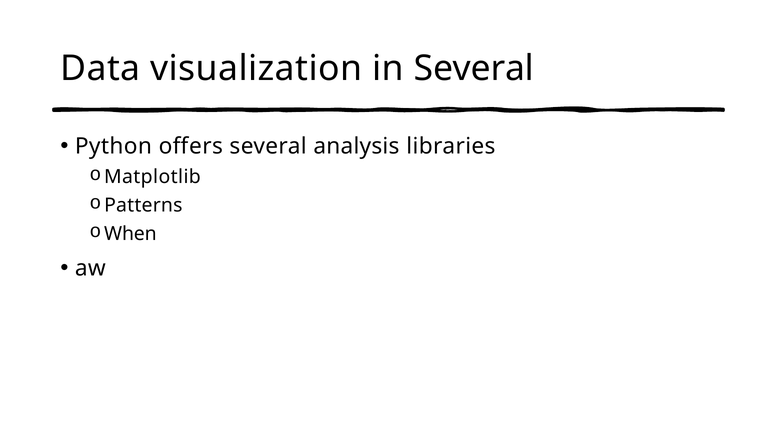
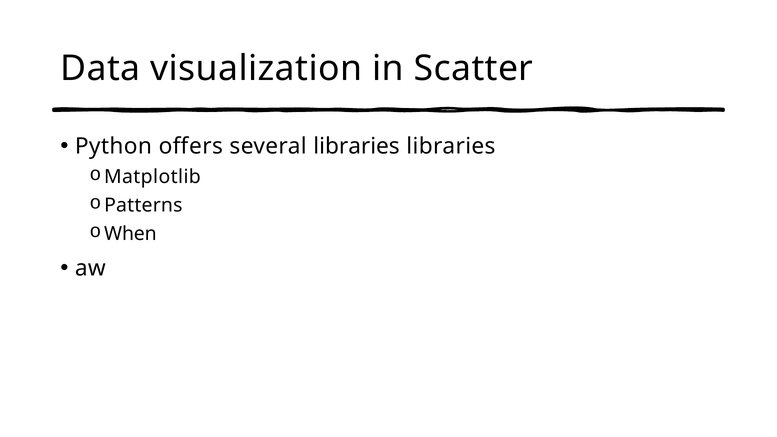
in Several: Several -> Scatter
several analysis: analysis -> libraries
